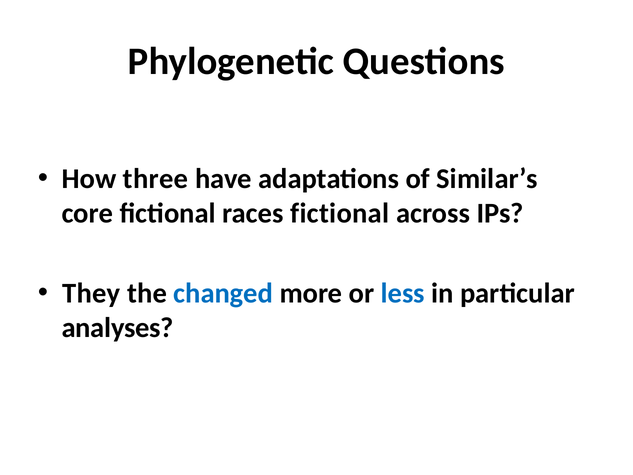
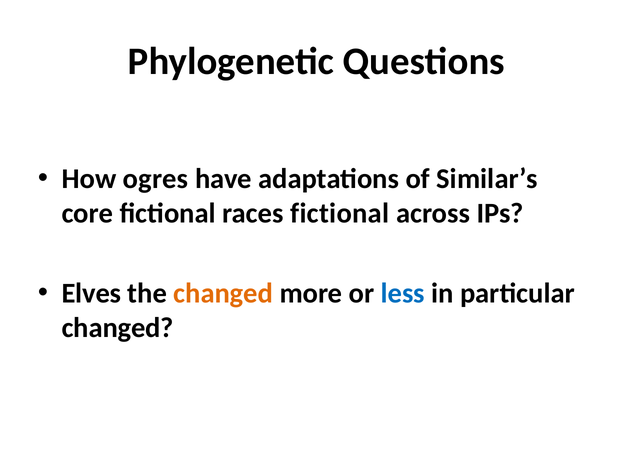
three: three -> ogres
They: They -> Elves
changed at (223, 293) colour: blue -> orange
analyses at (118, 327): analyses -> changed
